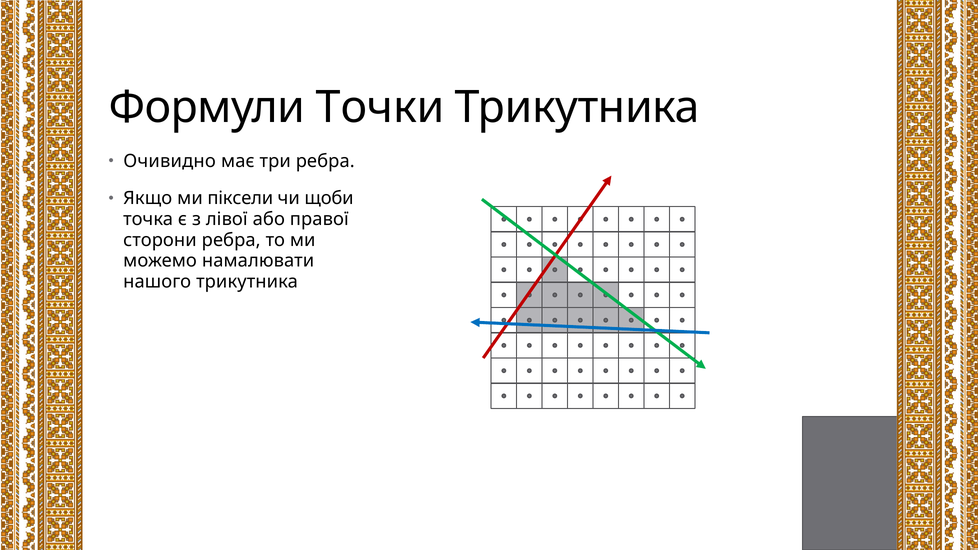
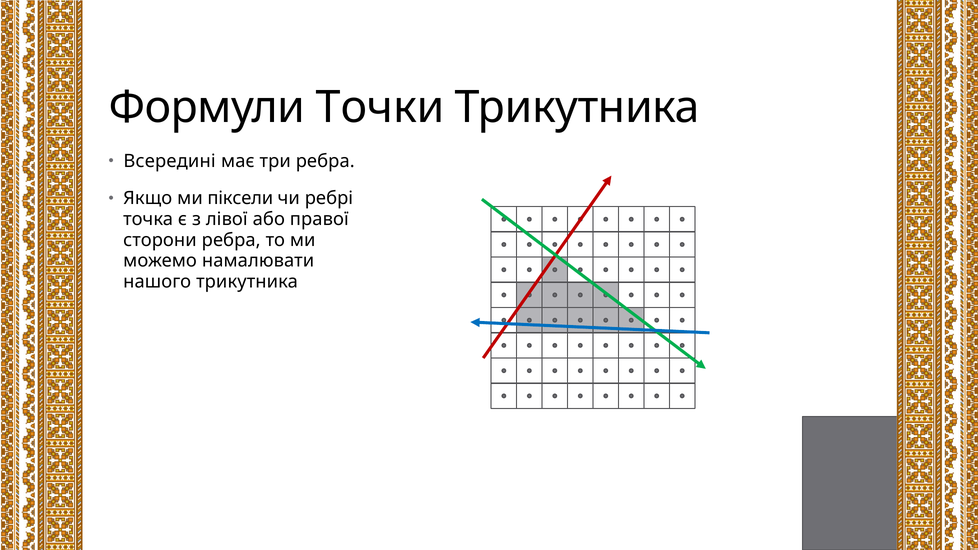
Очивидно: Очивидно -> Всередині
щоби: щоби -> ребрі
